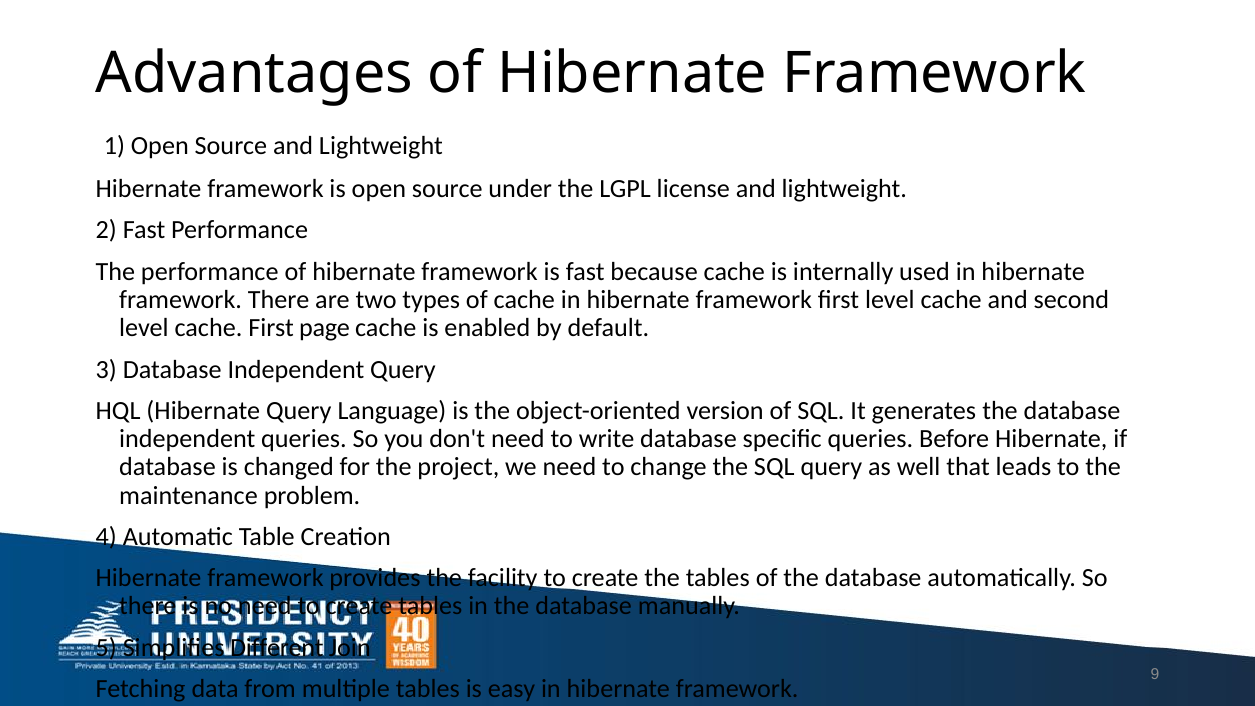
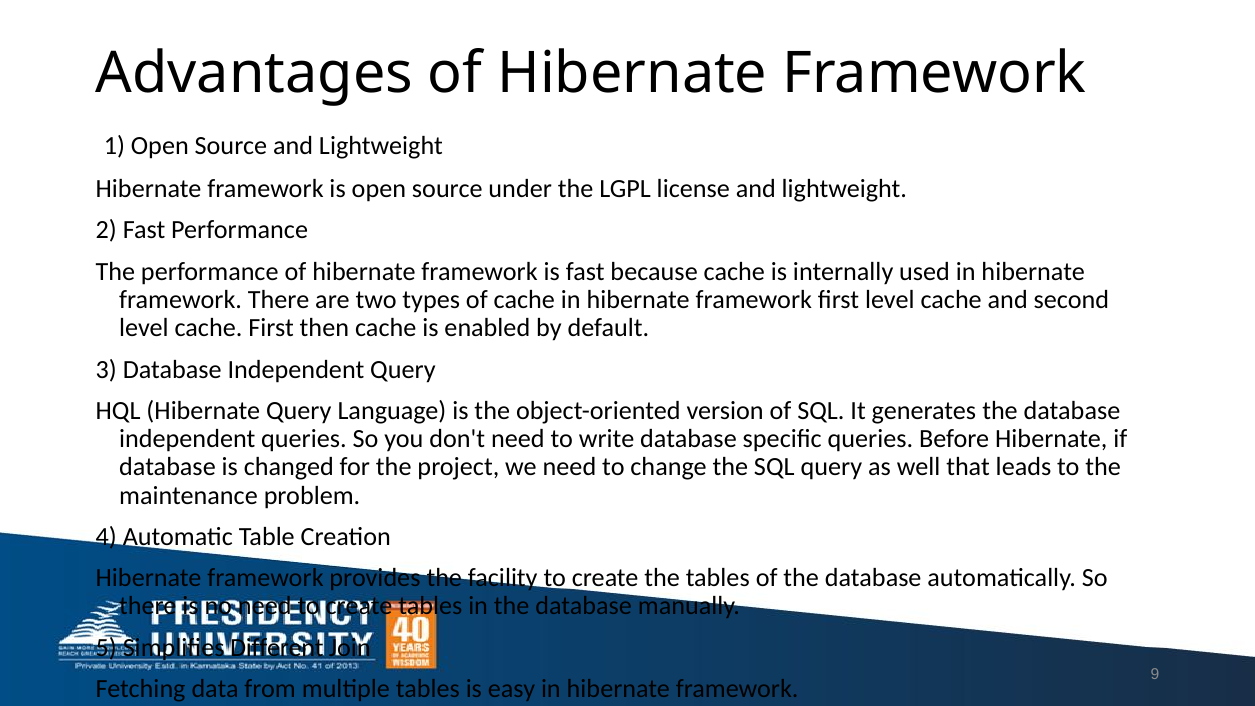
page: page -> then
